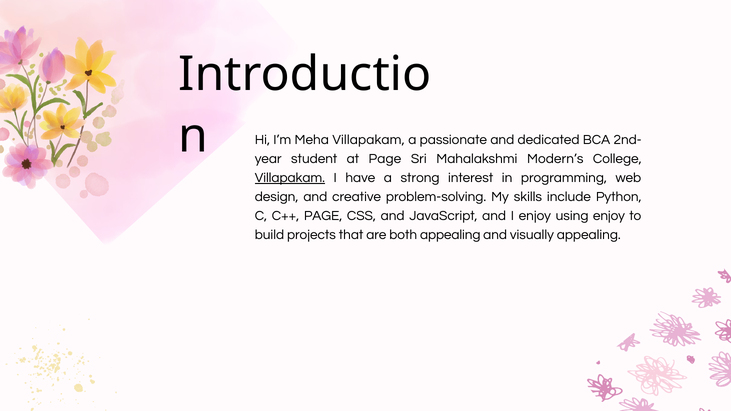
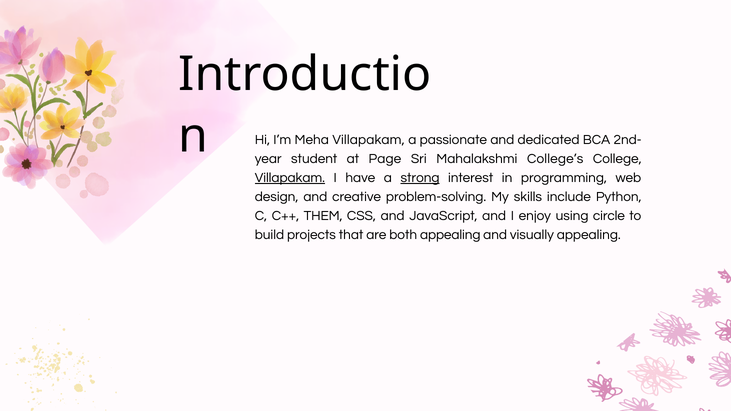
Modern’s: Modern’s -> College’s
strong underline: none -> present
C++ PAGE: PAGE -> THEM
using enjoy: enjoy -> circle
